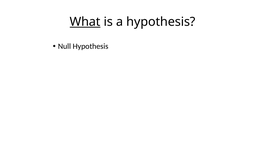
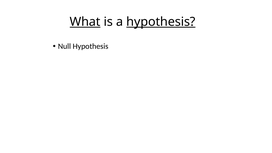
hypothesis at (161, 22) underline: none -> present
